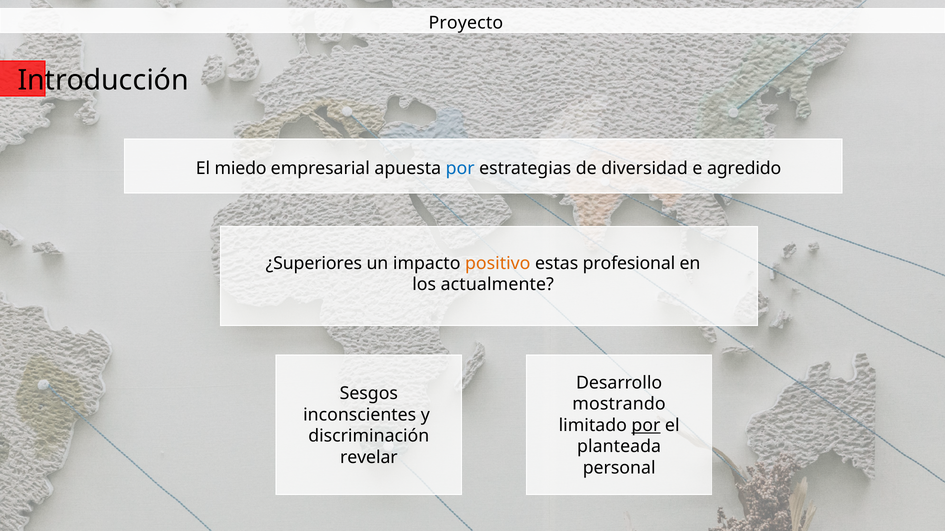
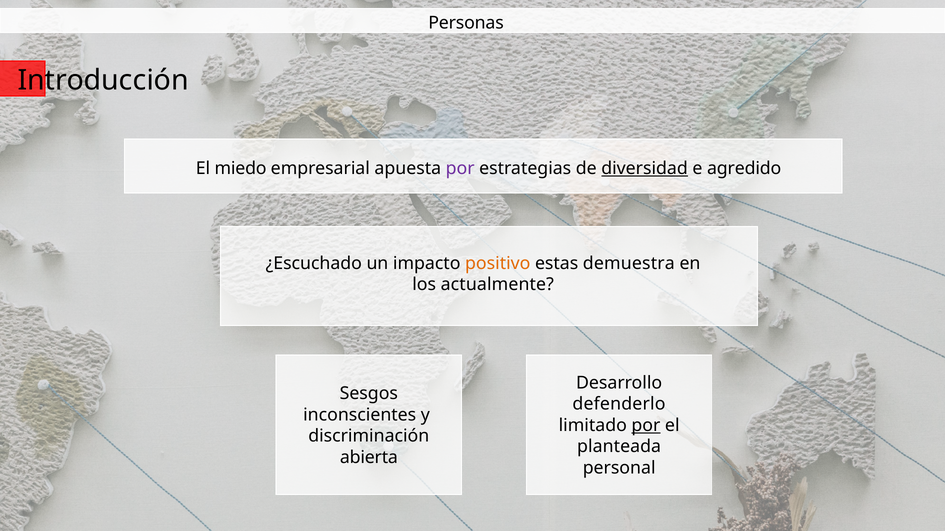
Proyecto: Proyecto -> Personas
por at (460, 169) colour: blue -> purple
diversidad underline: none -> present
¿Superiores: ¿Superiores -> ¿Escuchado
profesional: profesional -> demuestra
mostrando: mostrando -> defenderlo
revelar: revelar -> abierta
